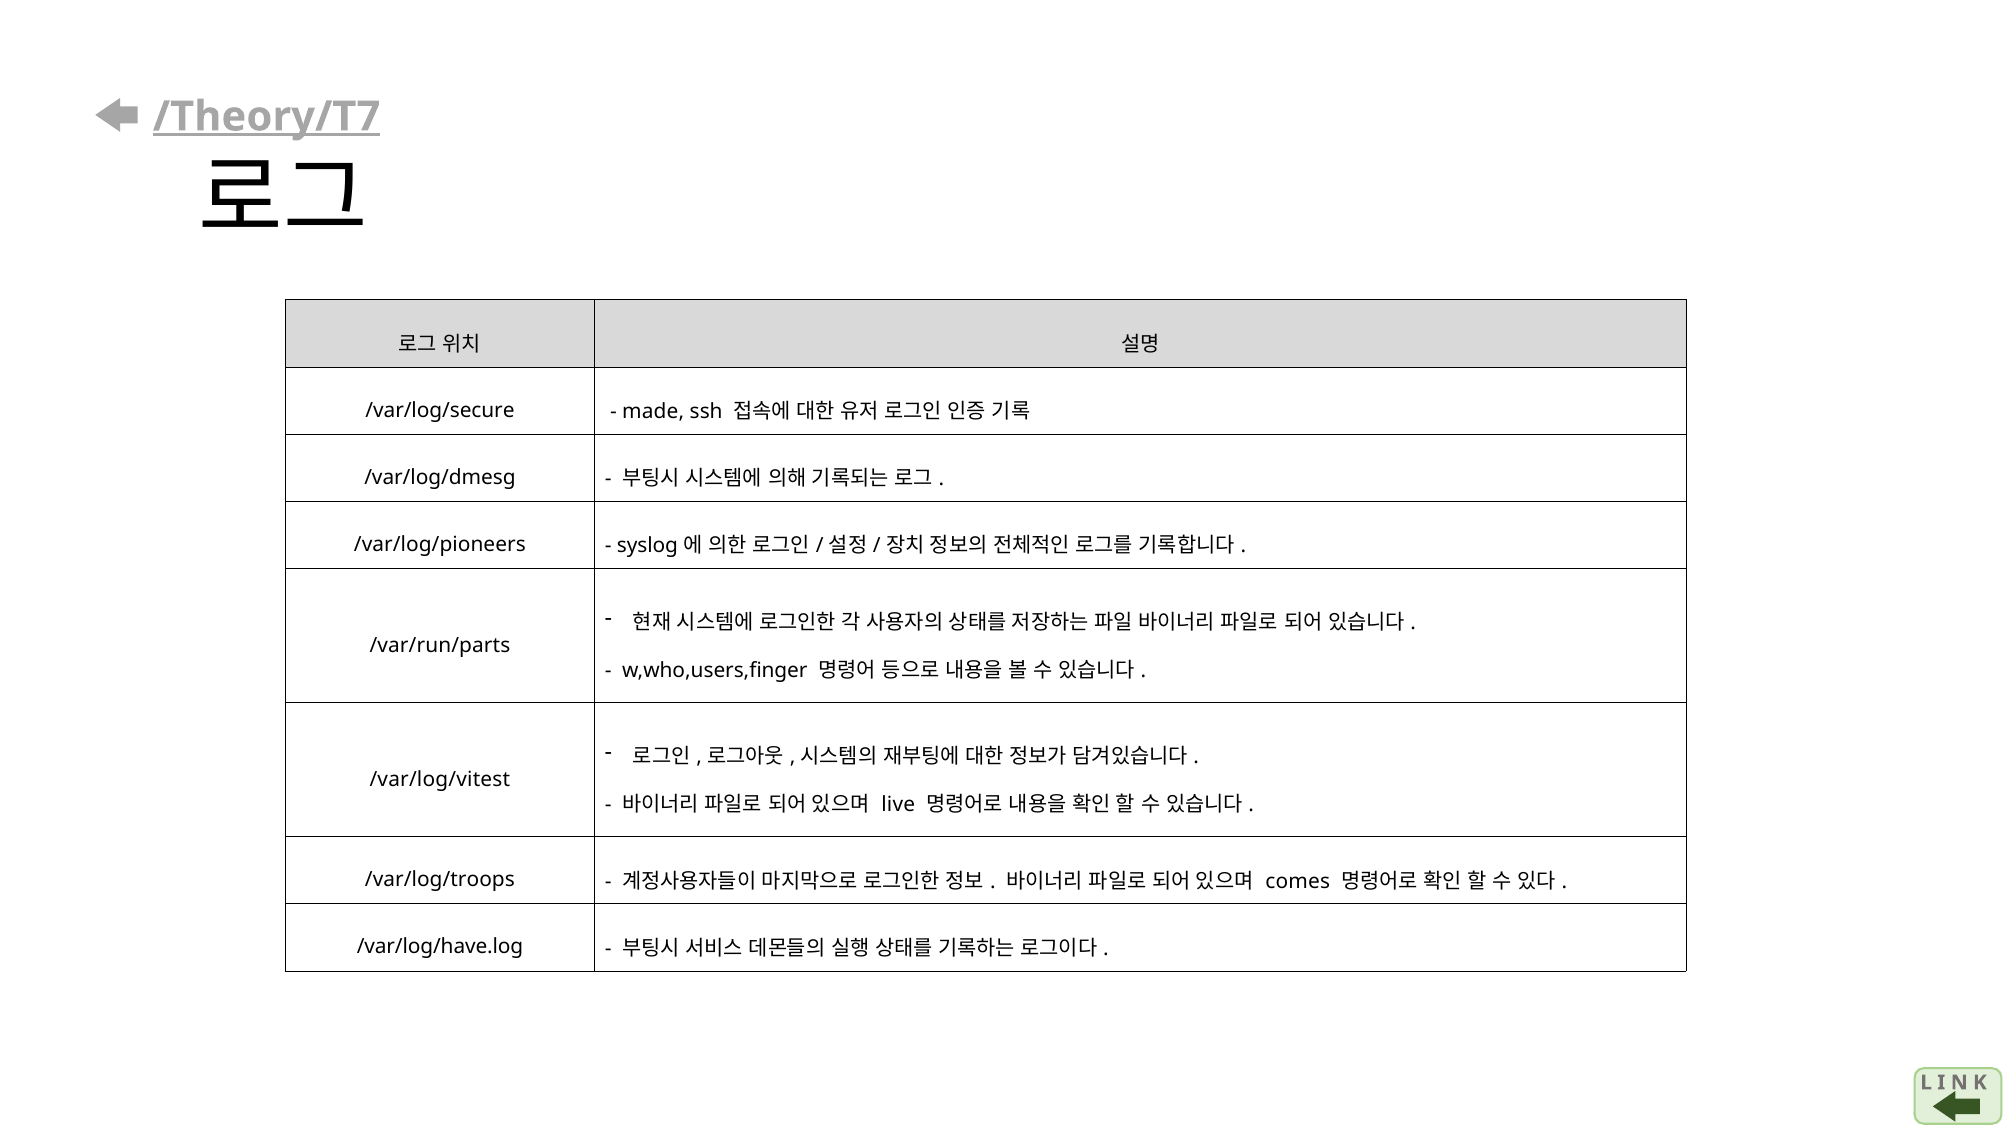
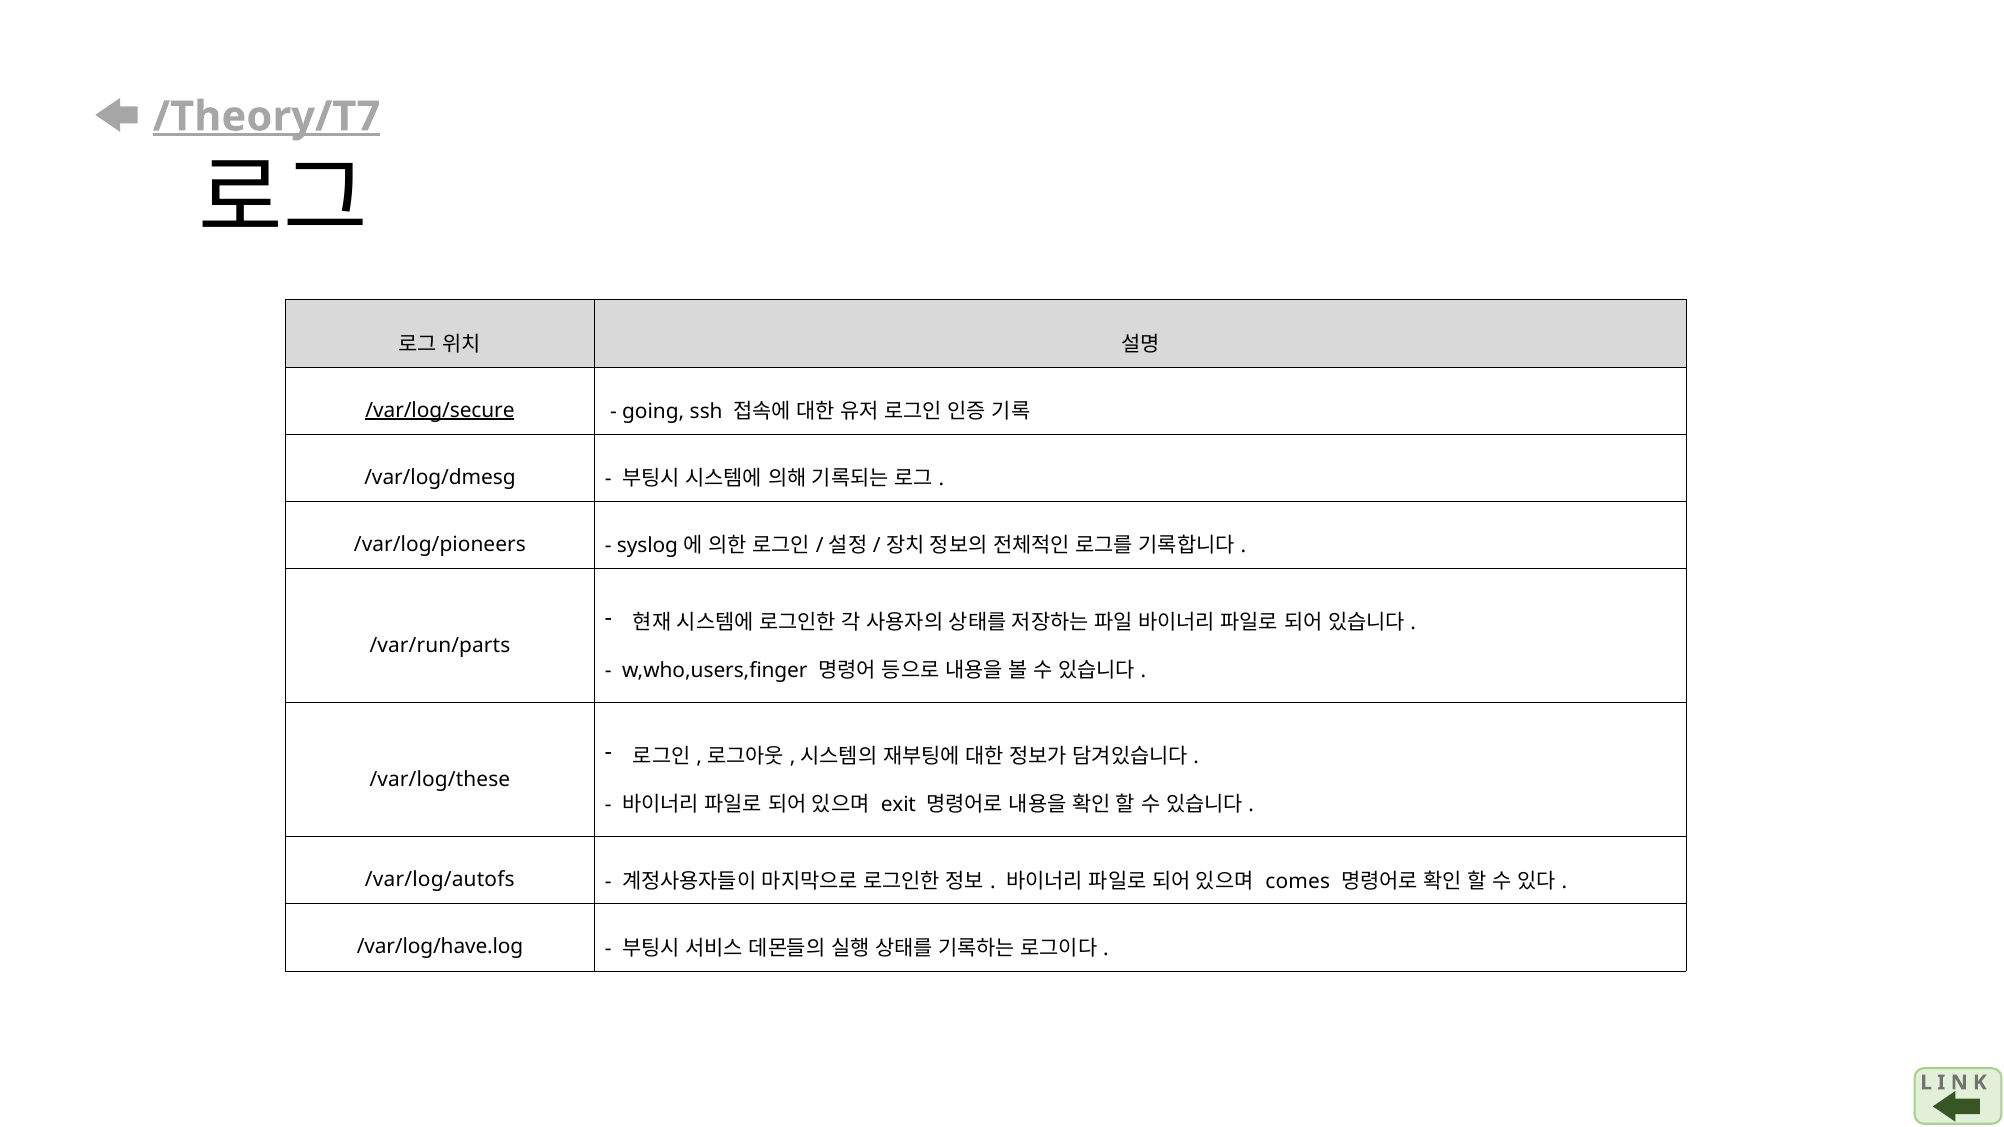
/var/log/secure underline: none -> present
made: made -> going
/var/log/vitest: /var/log/vitest -> /var/log/these
live: live -> exit
/var/log/troops: /var/log/troops -> /var/log/autofs
